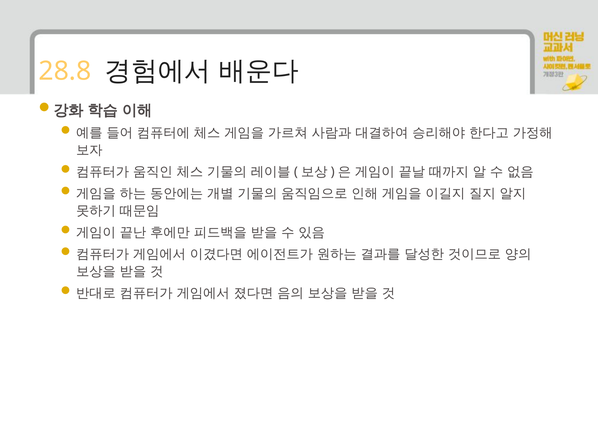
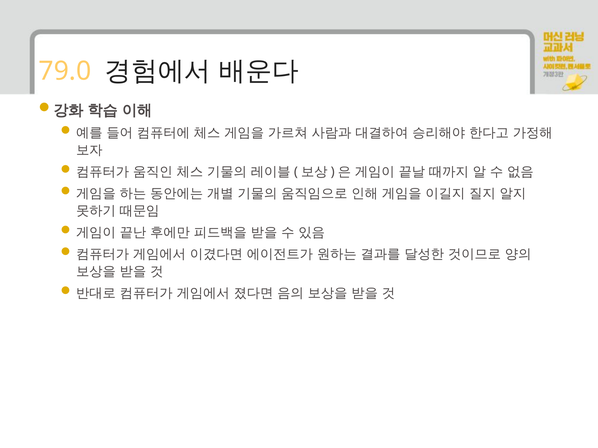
28.8: 28.8 -> 79.0
